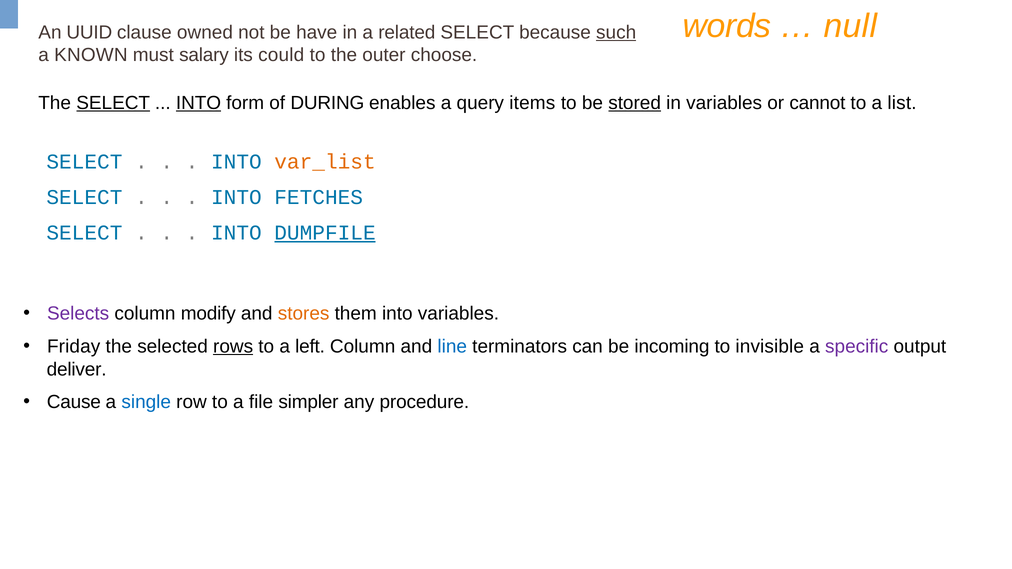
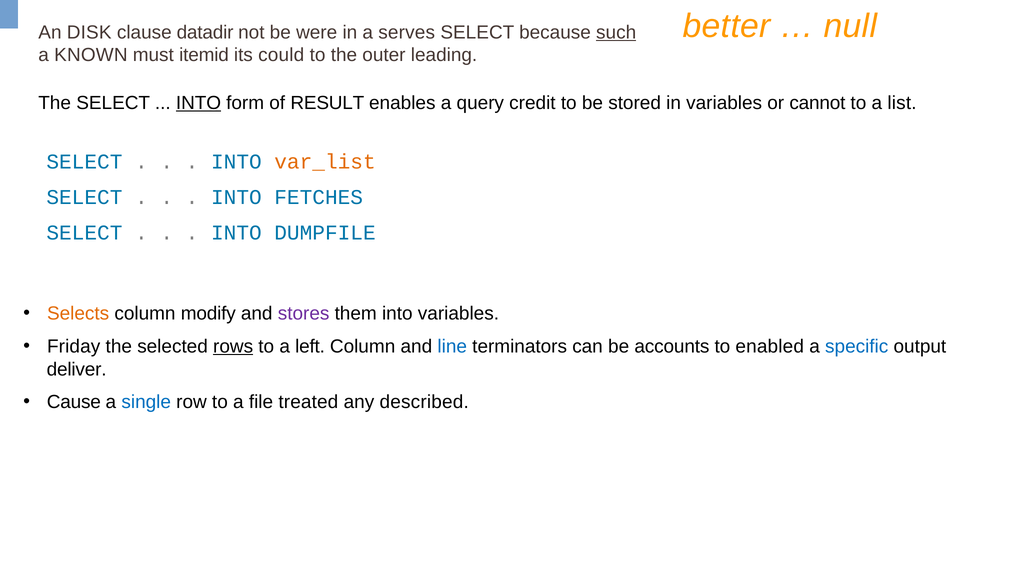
words: words -> better
UUID: UUID -> DISK
owned: owned -> datadir
have: have -> were
related: related -> serves
salary: salary -> itemid
choose: choose -> leading
SELECT at (113, 103) underline: present -> none
DURING: DURING -> RESULT
items: items -> credit
stored underline: present -> none
DUMPFILE underline: present -> none
Selects colour: purple -> orange
stores colour: orange -> purple
incoming: incoming -> accounts
invisible: invisible -> enabled
specific colour: purple -> blue
simpler: simpler -> treated
procedure: procedure -> described
